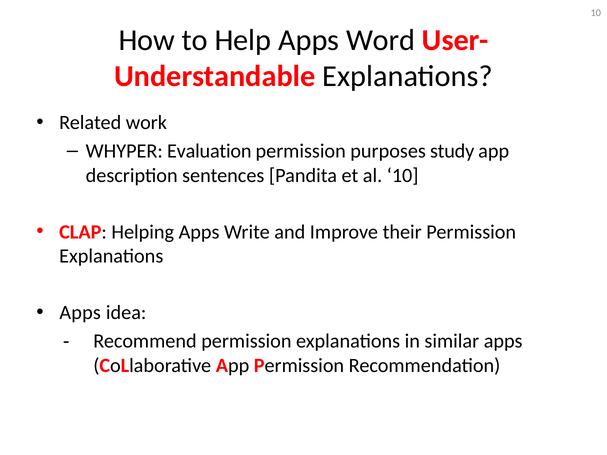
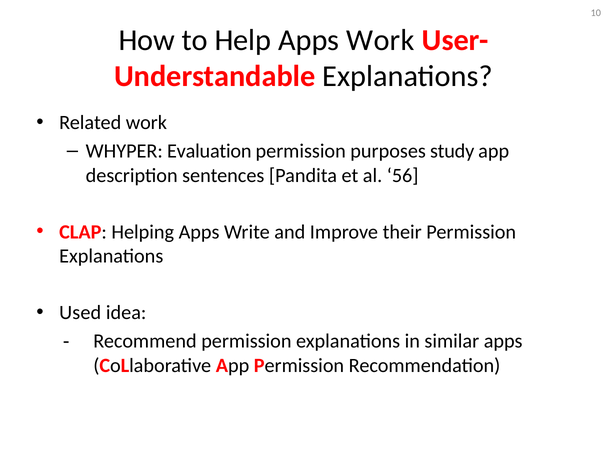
Apps Word: Word -> Work
al 10: 10 -> 56
Apps at (80, 313): Apps -> Used
